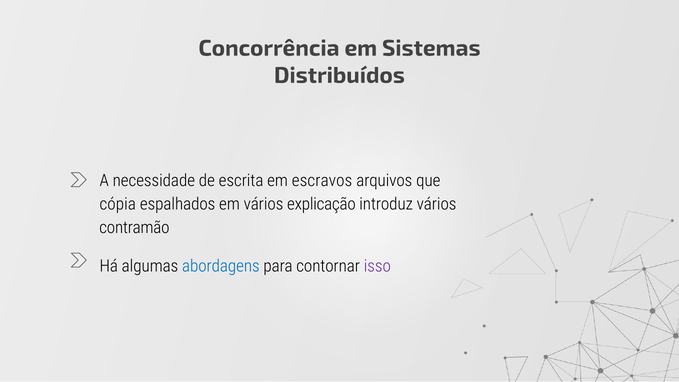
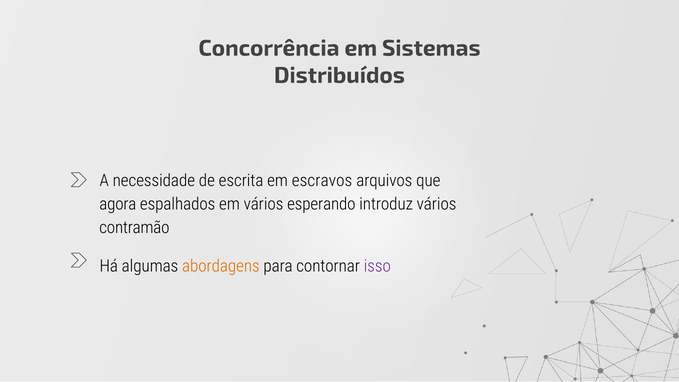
cópia: cópia -> agora
explicação: explicação -> esperando
abordagens colour: blue -> orange
